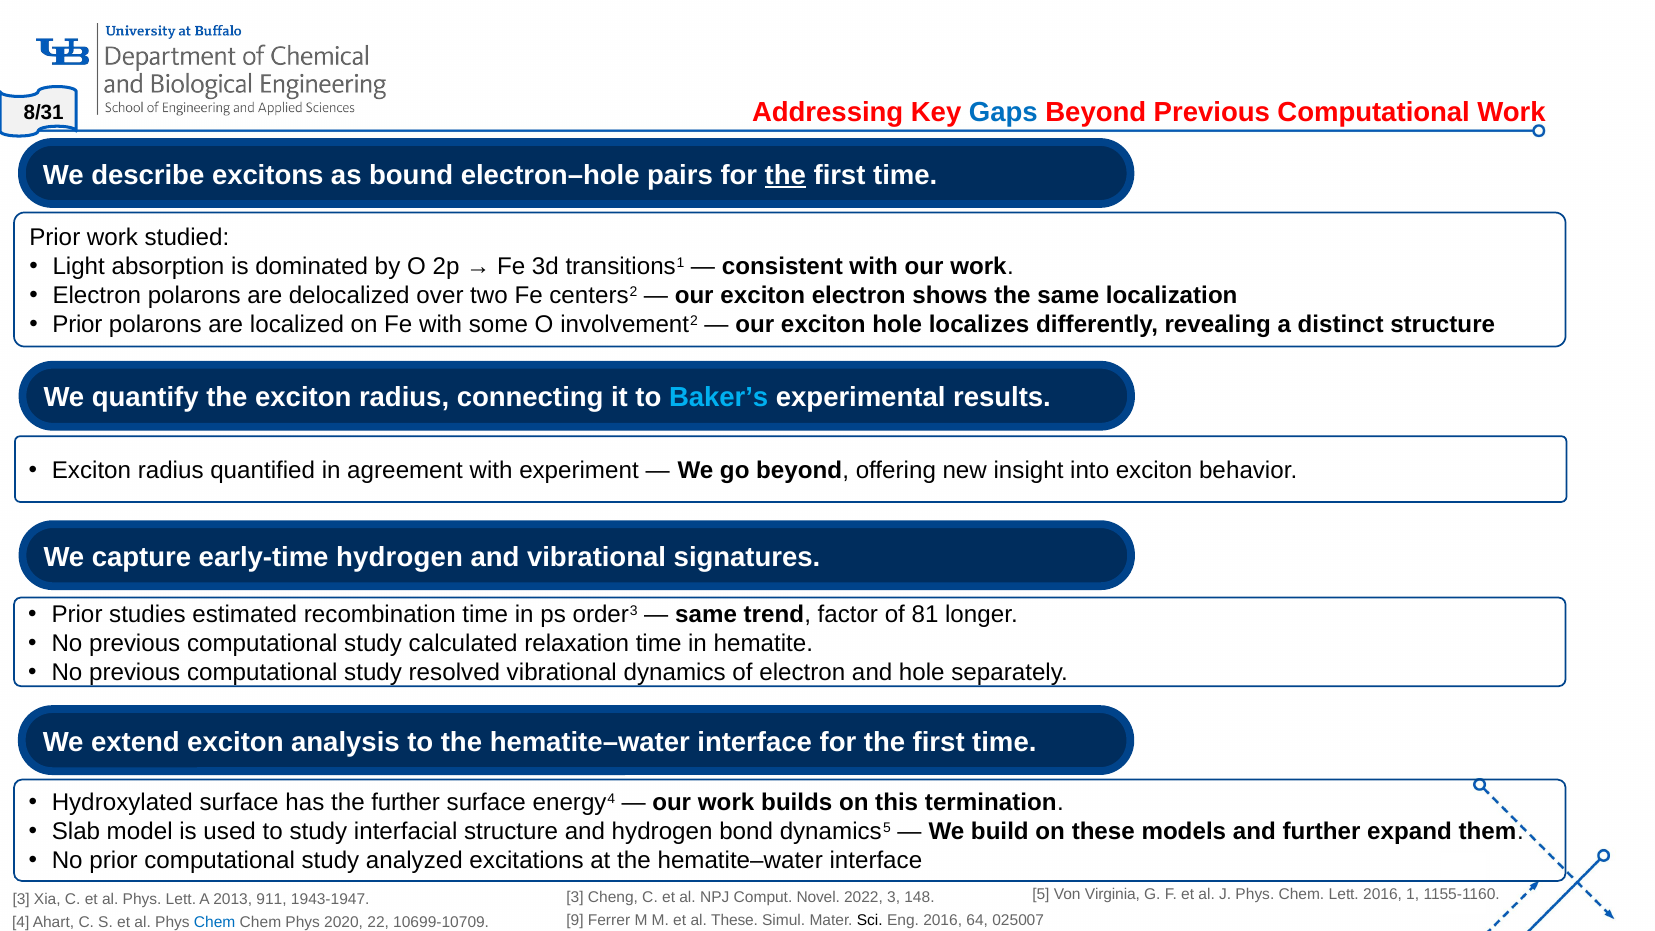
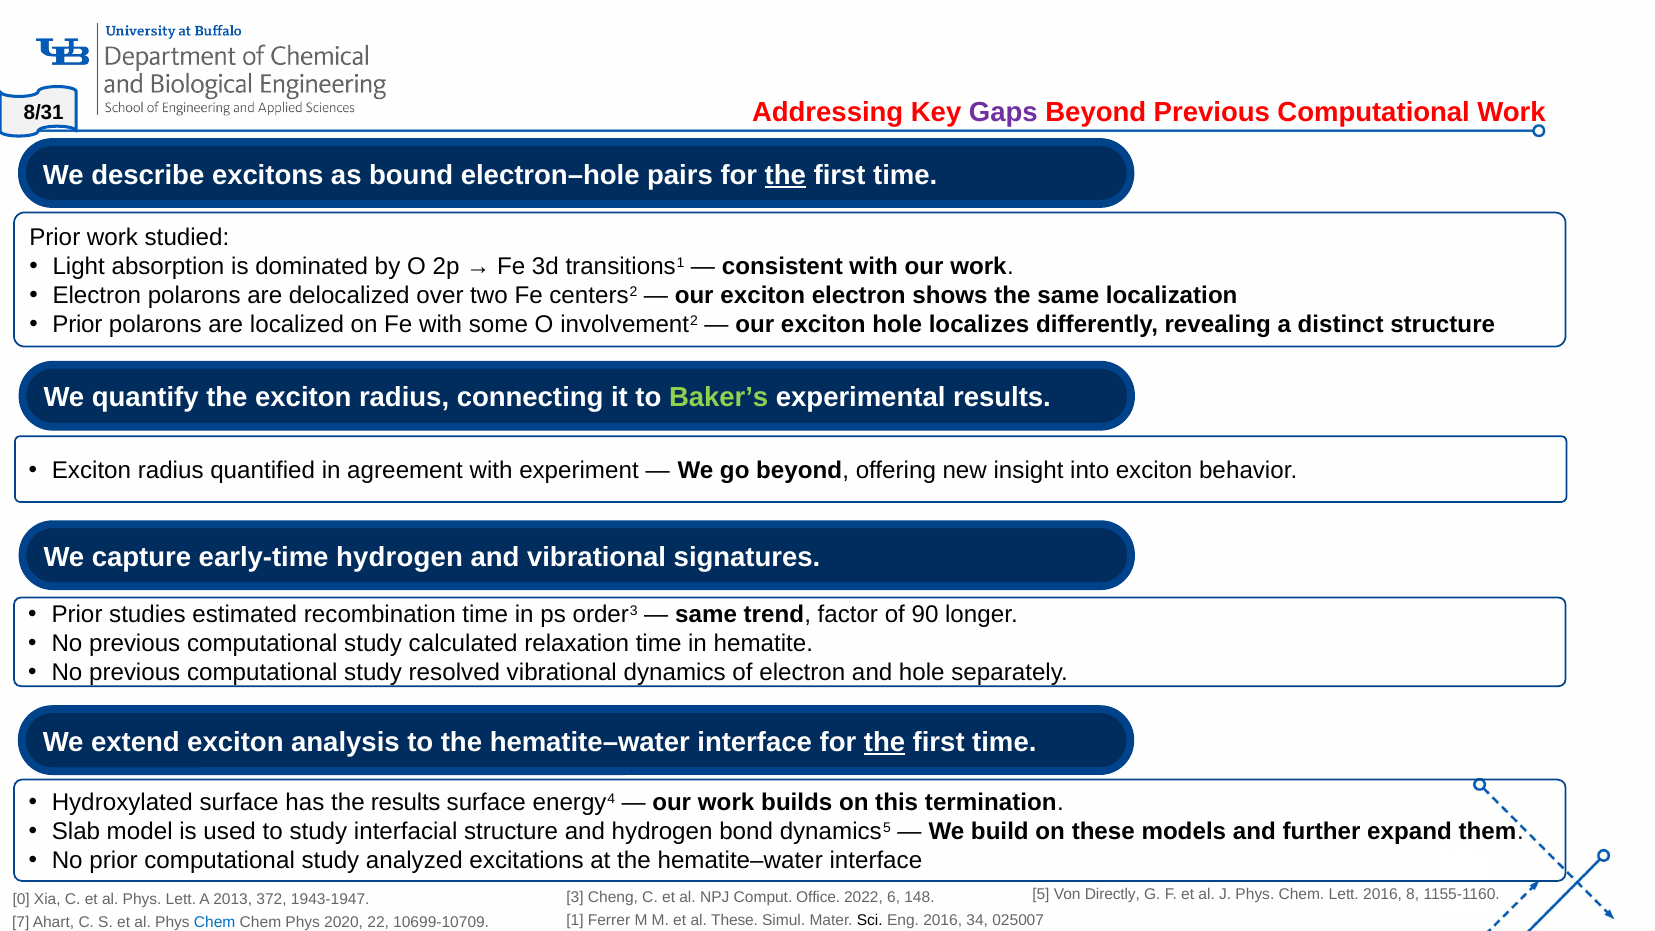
Gaps colour: blue -> purple
Baker’s colour: light blue -> light green
81: 81 -> 90
the at (885, 742) underline: none -> present
the further: further -> results
Virginia: Virginia -> Directly
2016 1: 1 -> 8
3 at (21, 899): 3 -> 0
911: 911 -> 372
Novel: Novel -> Office
2022 3: 3 -> 6
9: 9 -> 1
64: 64 -> 34
4: 4 -> 7
